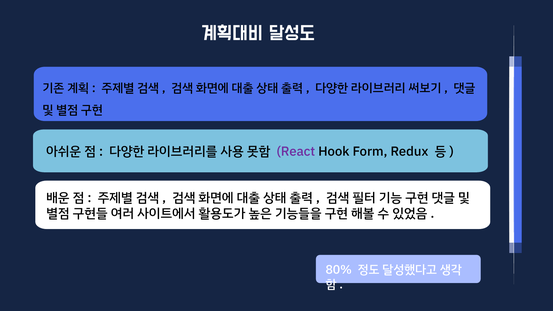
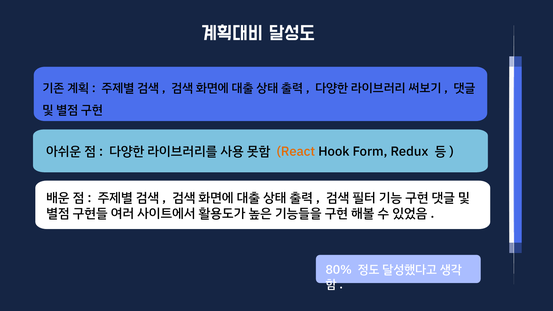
React colour: purple -> orange
